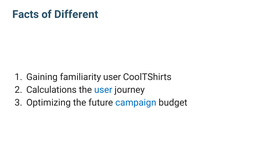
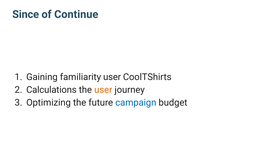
Facts: Facts -> Since
Different: Different -> Continue
user at (103, 90) colour: blue -> orange
